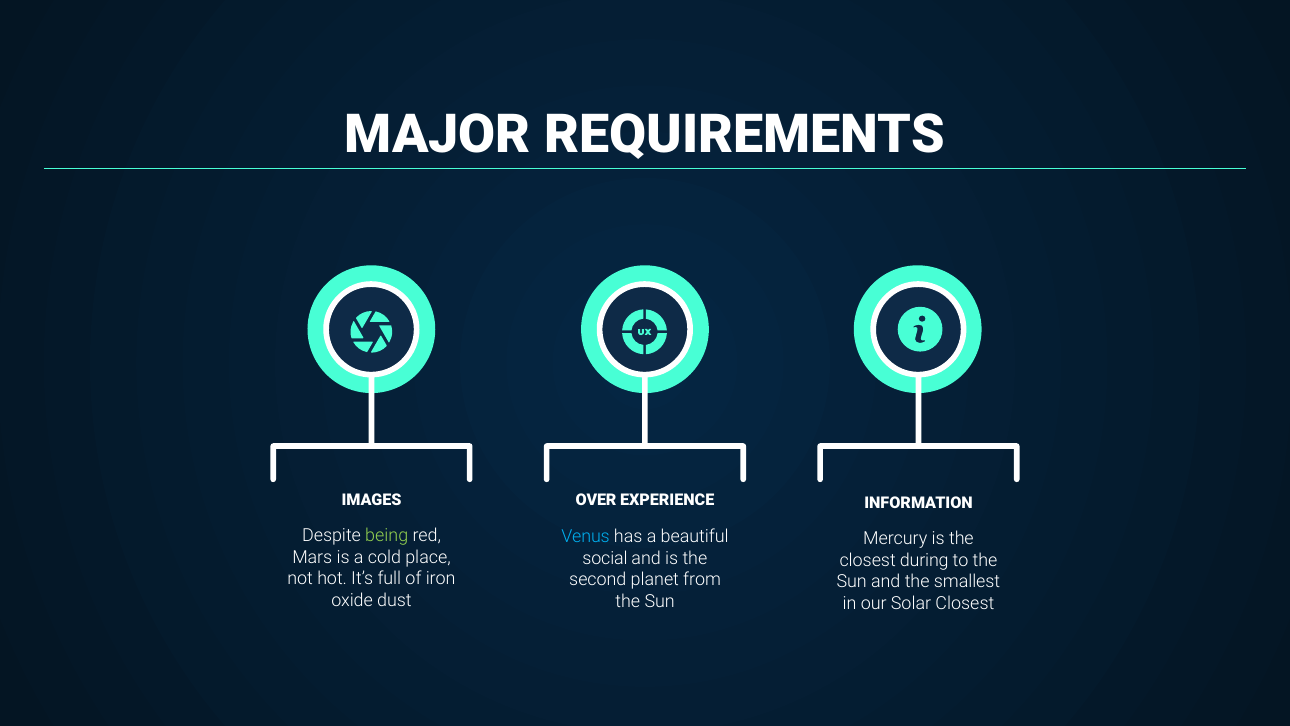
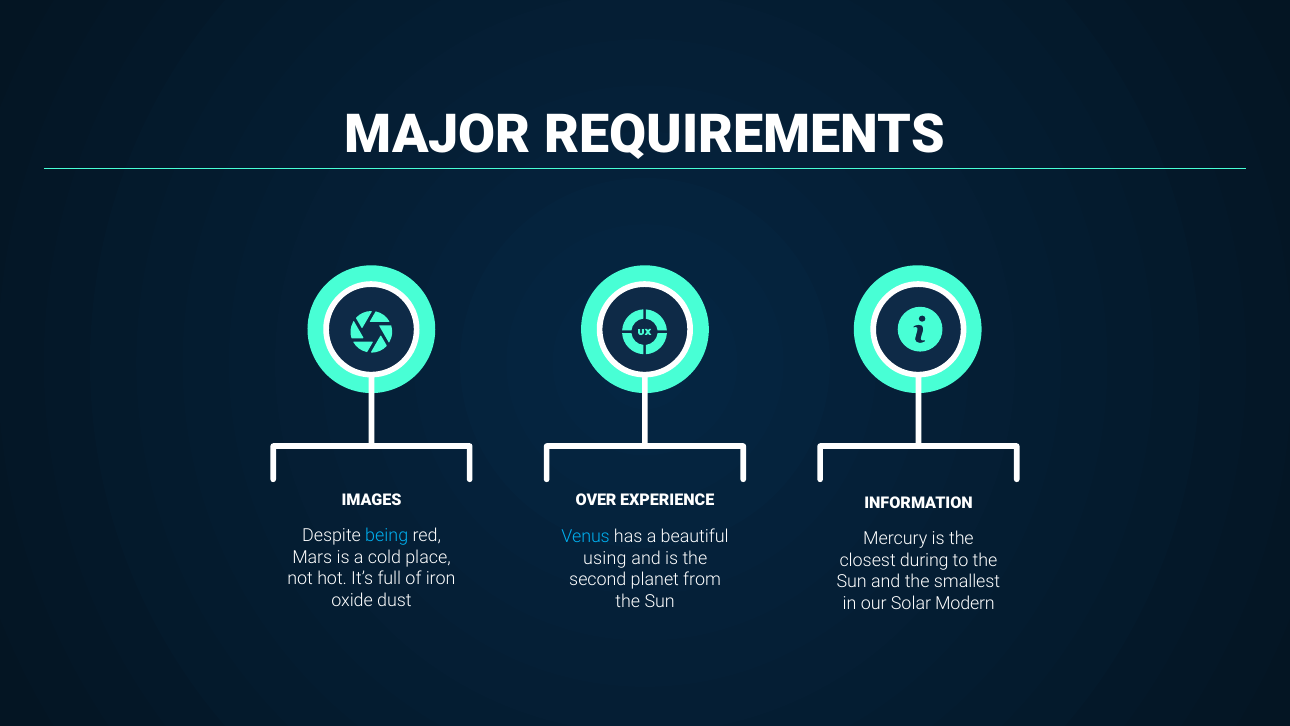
being colour: light green -> light blue
social: social -> using
Solar Closest: Closest -> Modern
